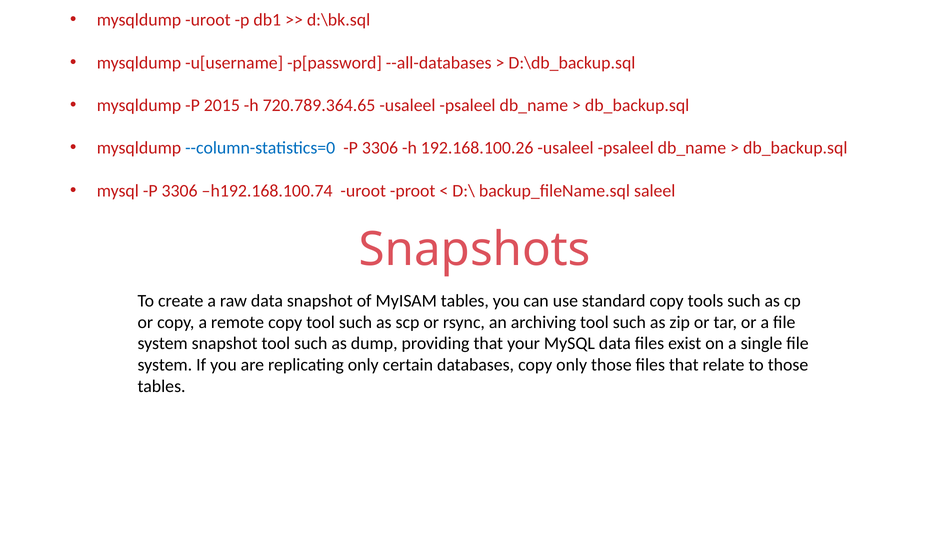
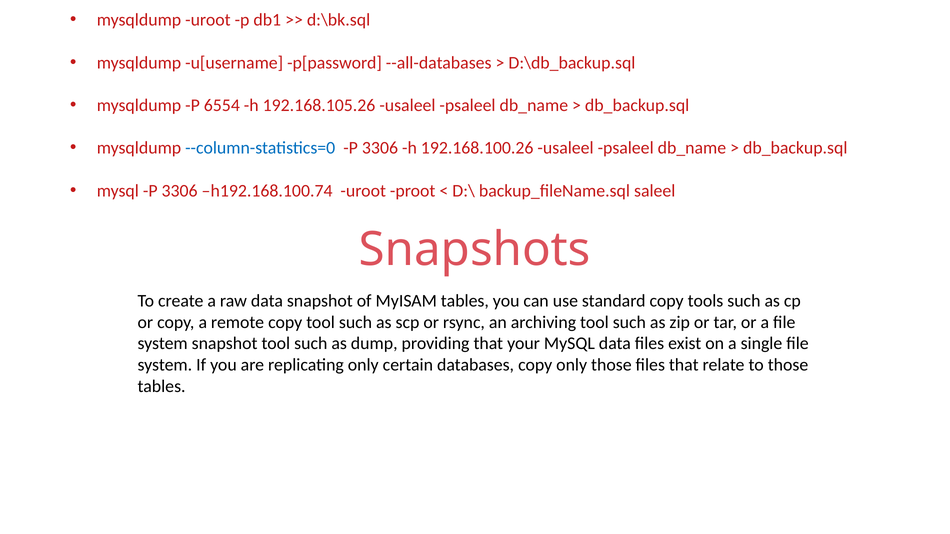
2015: 2015 -> 6554
720.789.364.65: 720.789.364.65 -> 192.168.105.26
